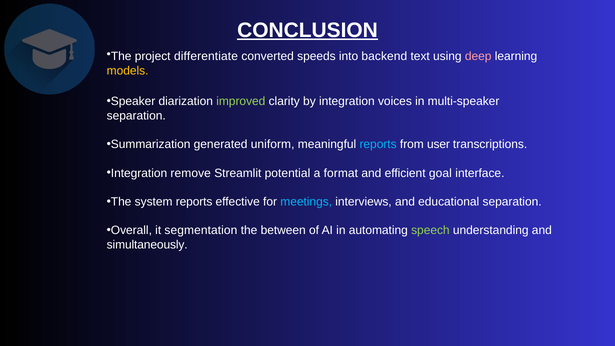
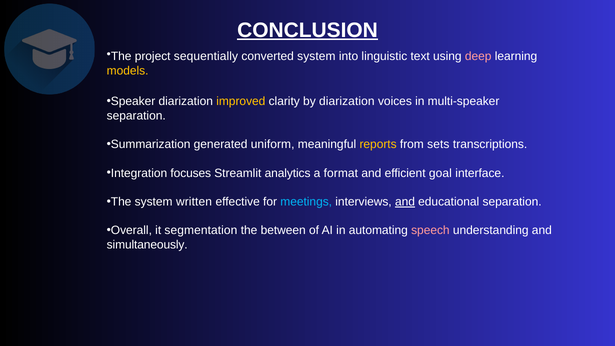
differentiate: differentiate -> sequentially
converted speeds: speeds -> system
backend: backend -> linguistic
improved colour: light green -> yellow
by integration: integration -> diarization
reports at (378, 144) colour: light blue -> yellow
user: user -> sets
remove: remove -> focuses
potential: potential -> analytics
system reports: reports -> written
and at (405, 202) underline: none -> present
speech colour: light green -> pink
